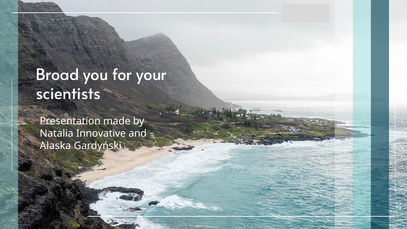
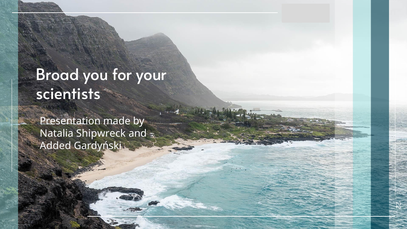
Innovative: Innovative -> Shipwreck
Alaska: Alaska -> Added
